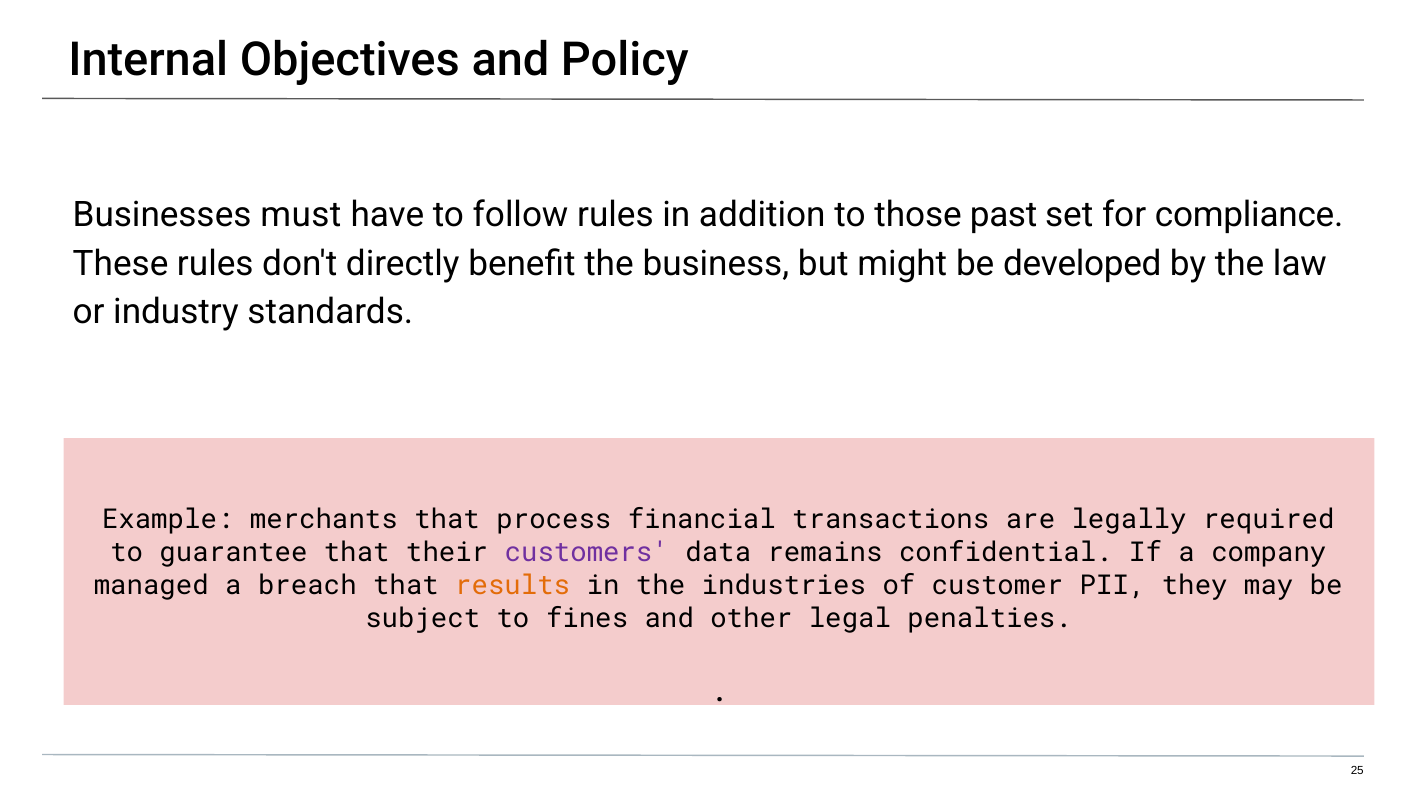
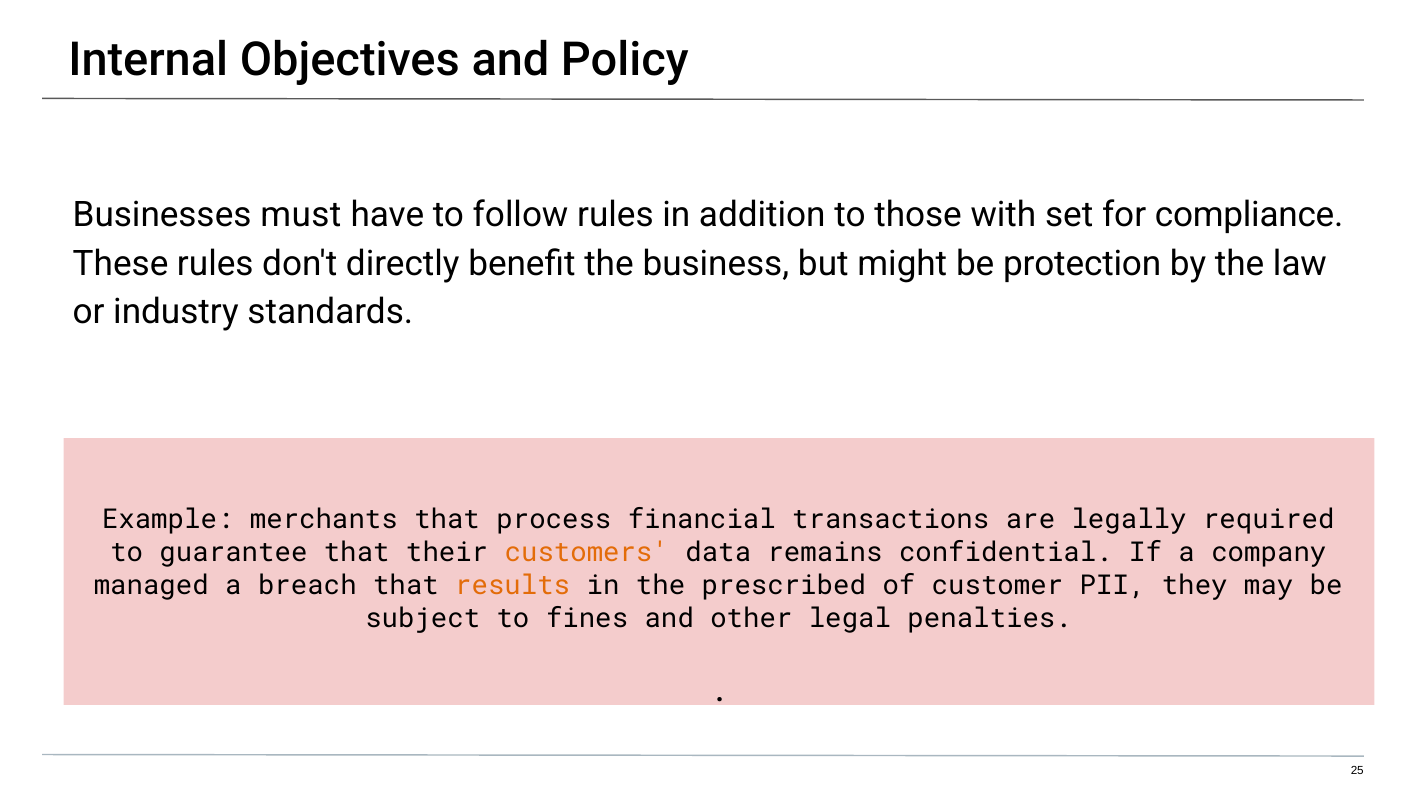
past: past -> with
developed: developed -> protection
customers colour: purple -> orange
industries: industries -> prescribed
